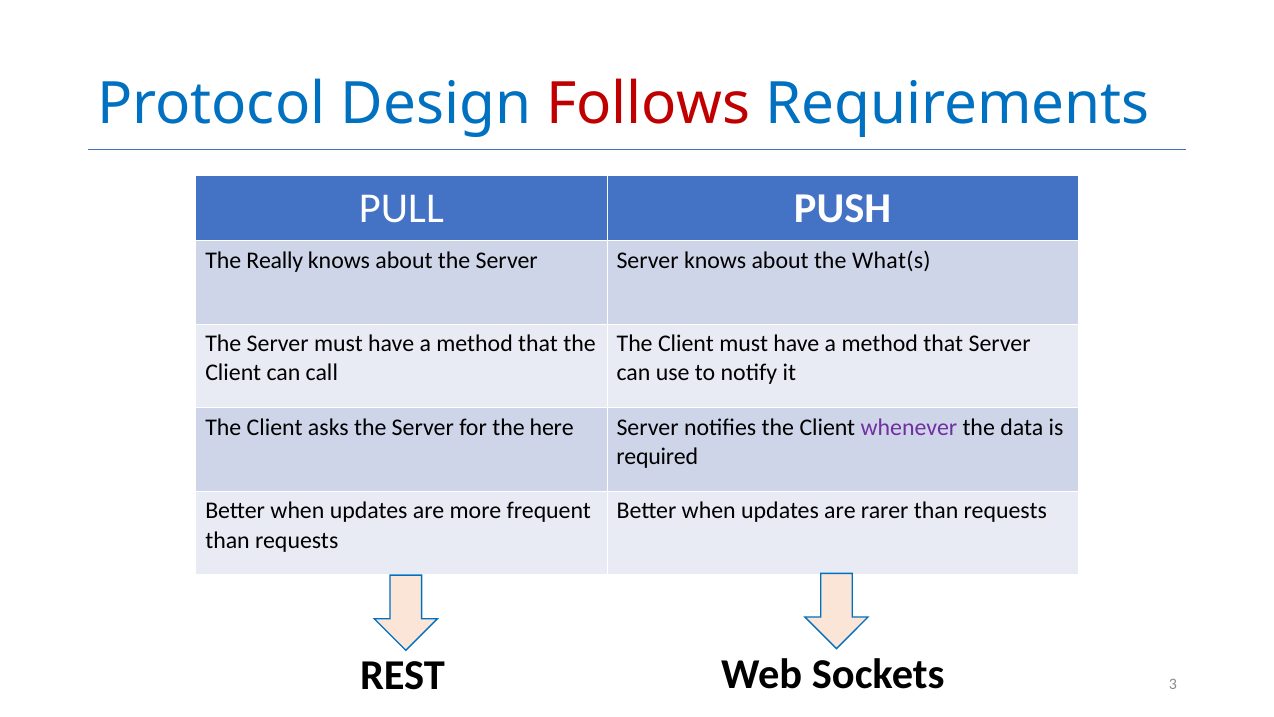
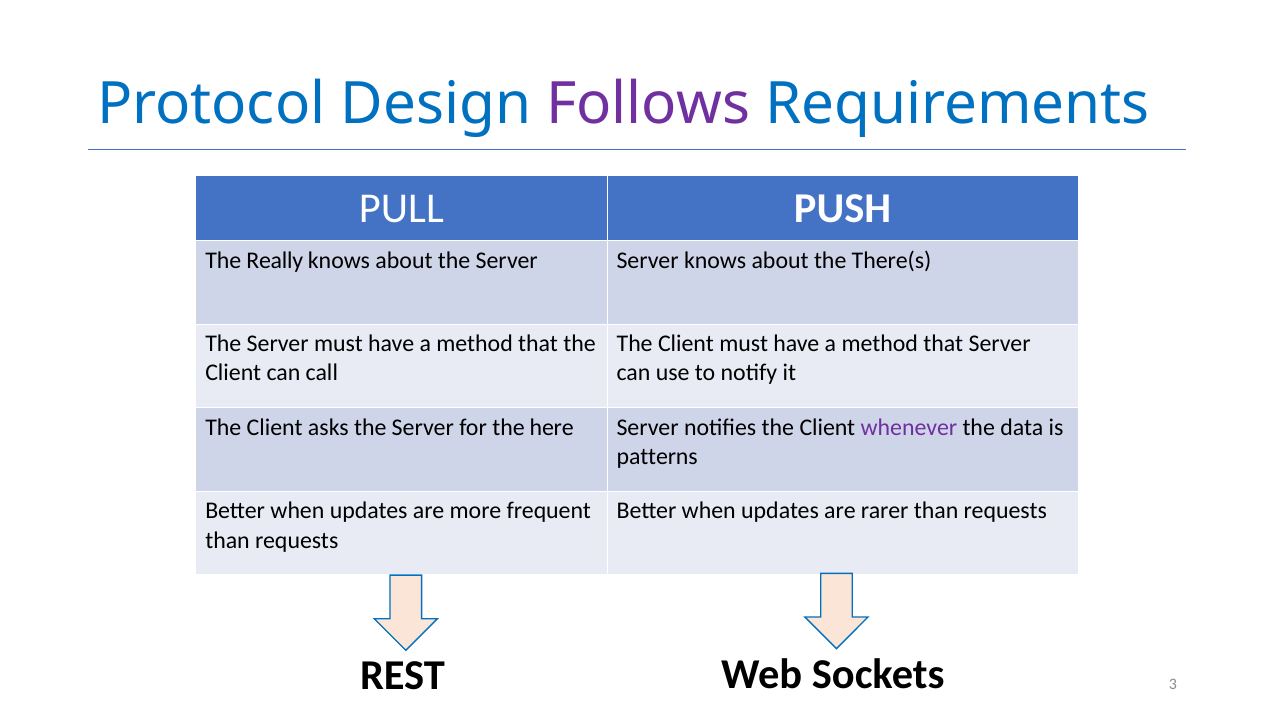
Follows colour: red -> purple
What(s: What(s -> There(s
required: required -> patterns
